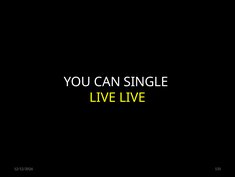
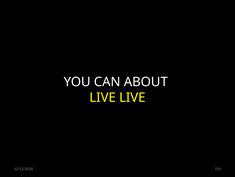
SINGLE: SINGLE -> ABOUT
